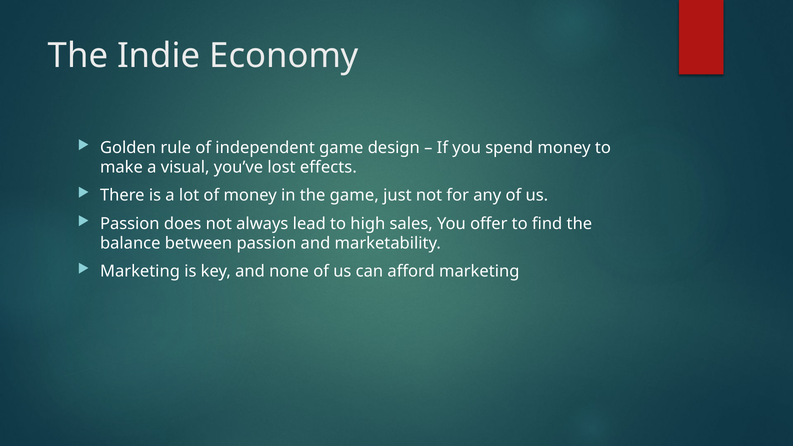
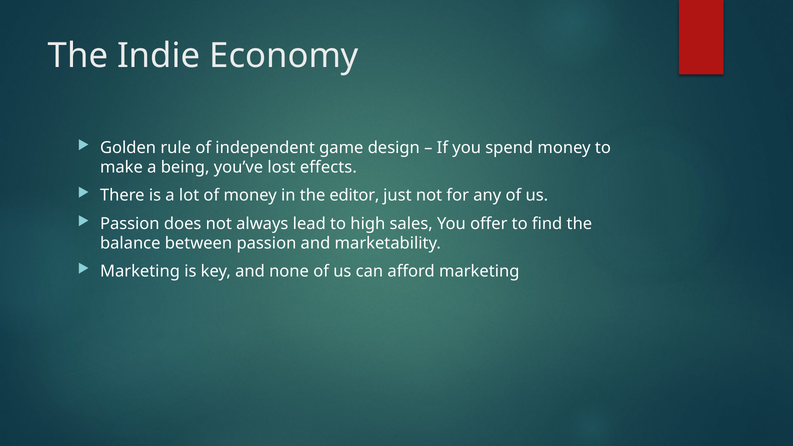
visual: visual -> being
the game: game -> editor
